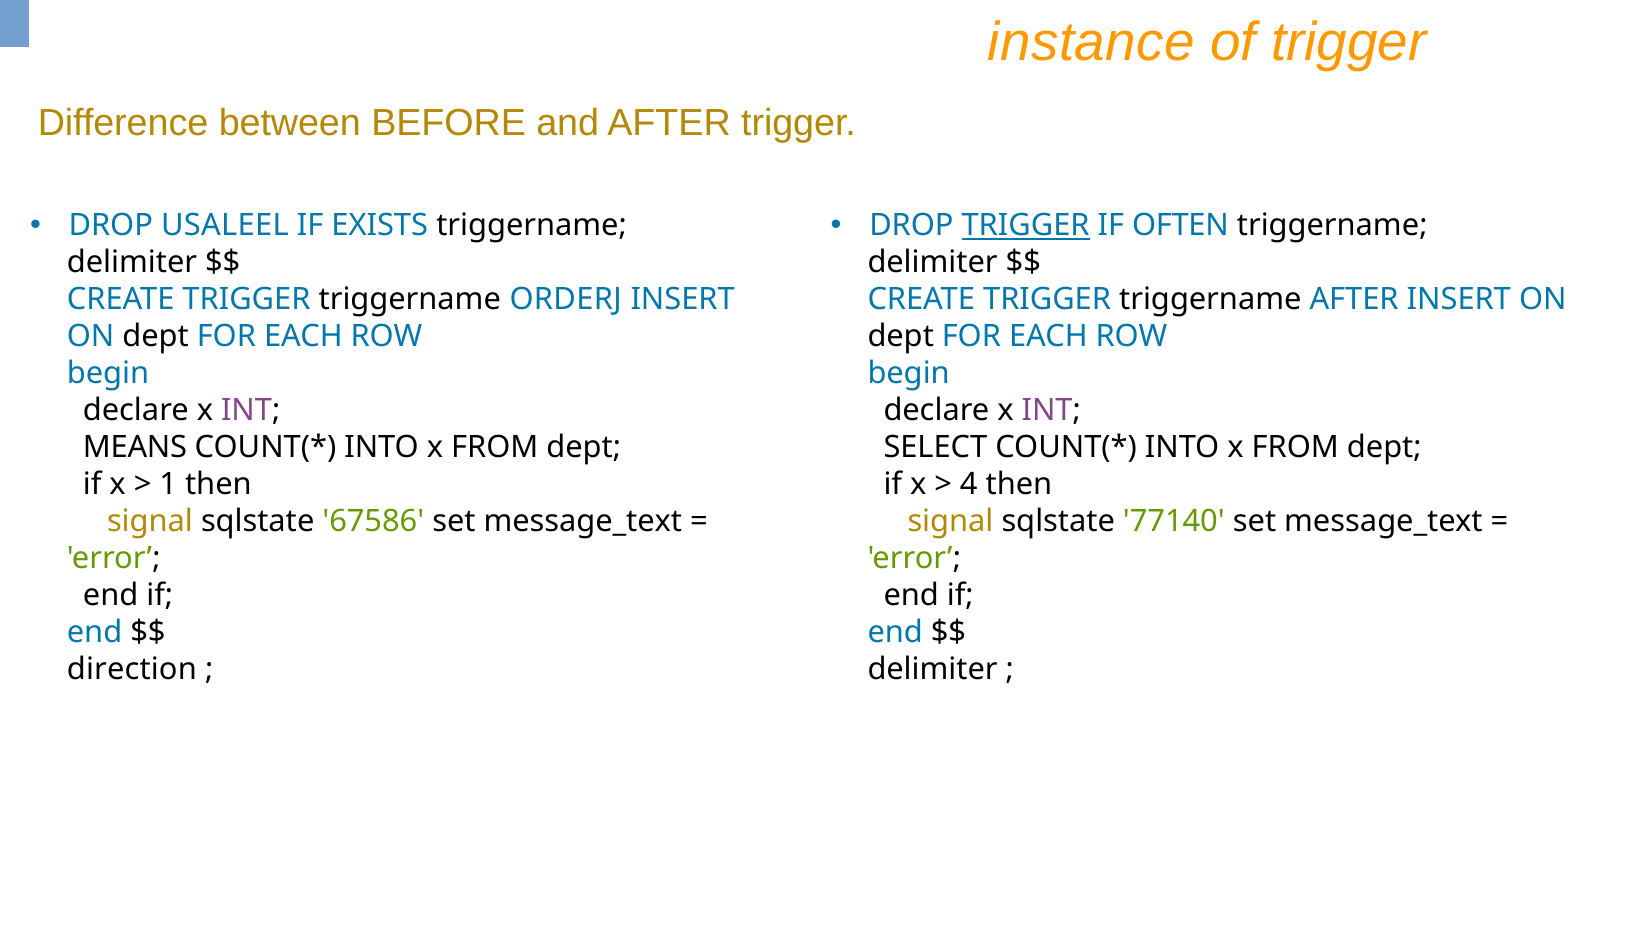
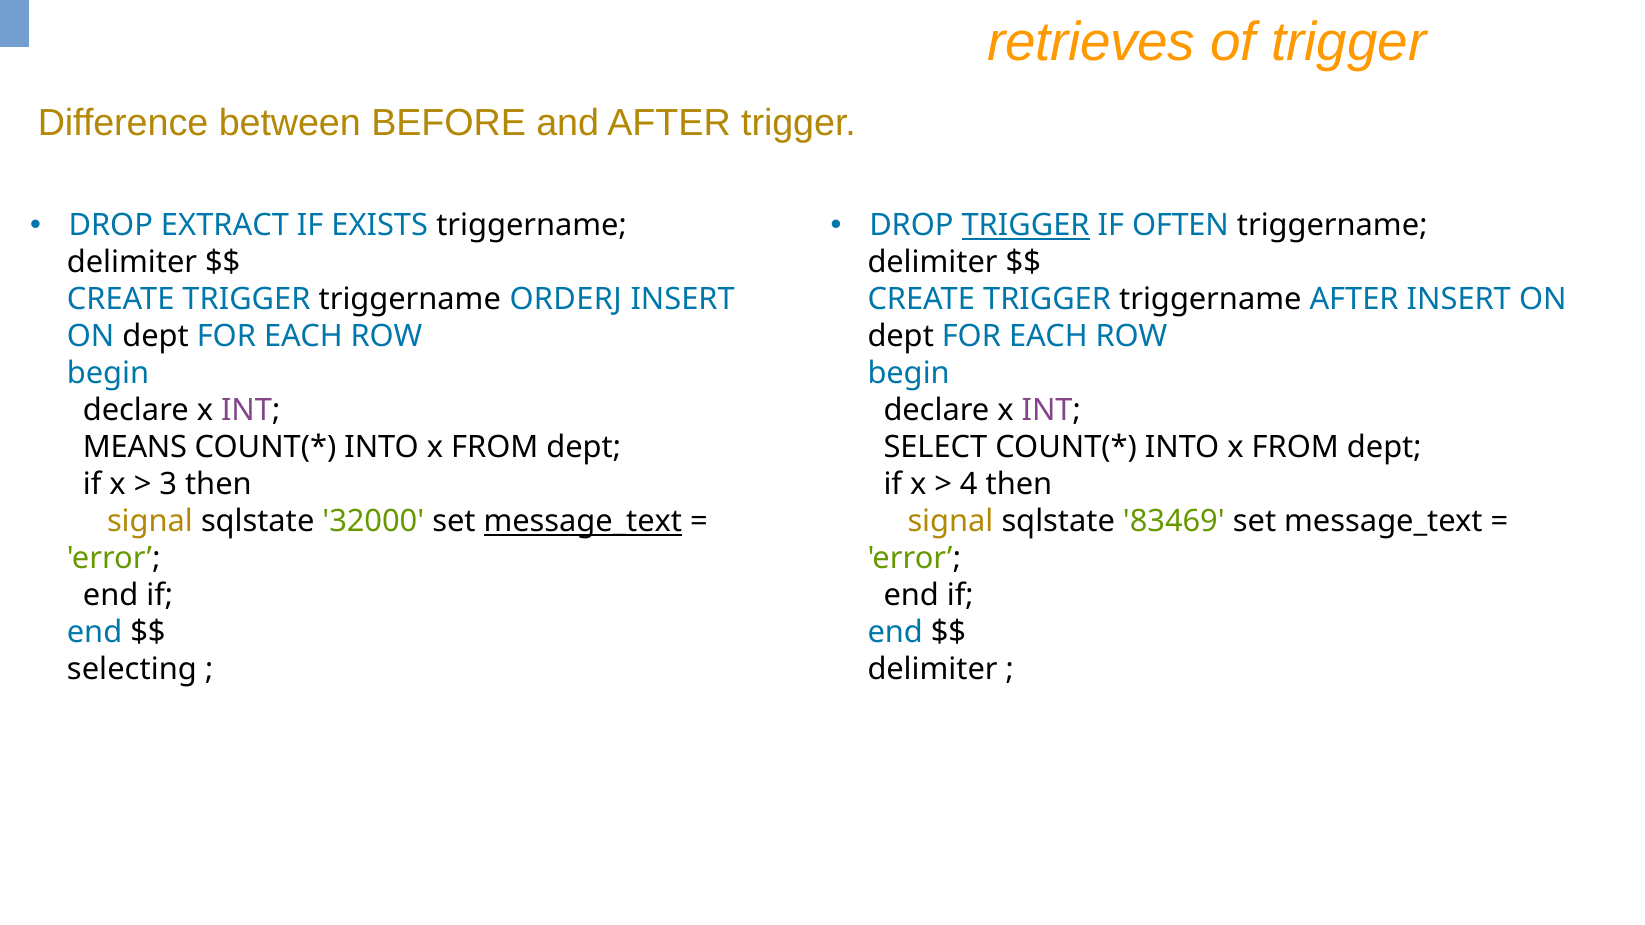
instance: instance -> retrieves
USALEEL: USALEEL -> EXTRACT
1: 1 -> 3
67586: 67586 -> 32000
message_text at (583, 522) underline: none -> present
77140: 77140 -> 83469
direction: direction -> selecting
